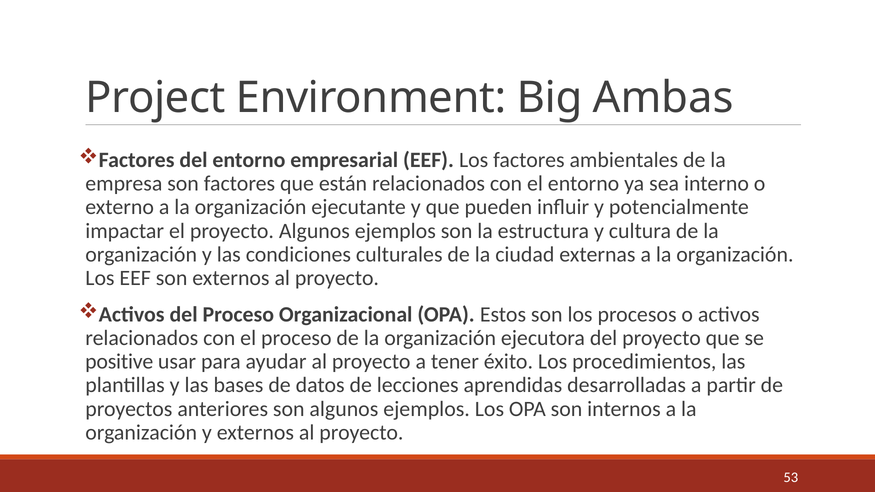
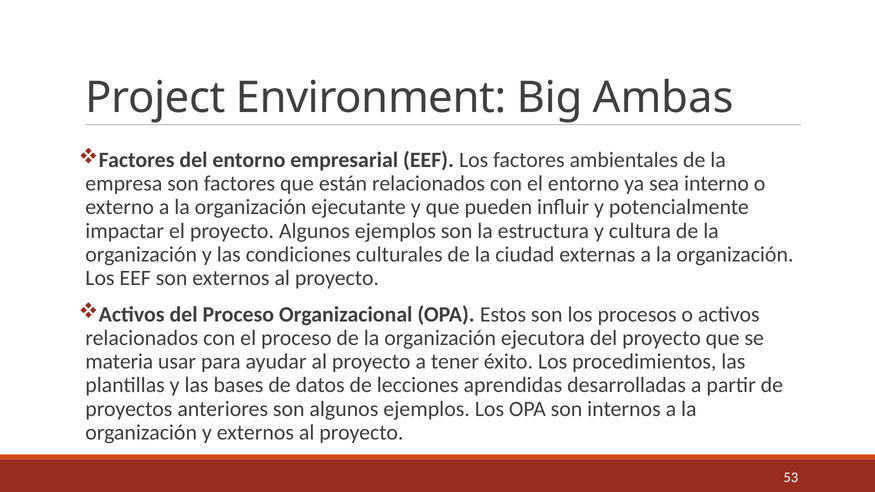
positive: positive -> materia
